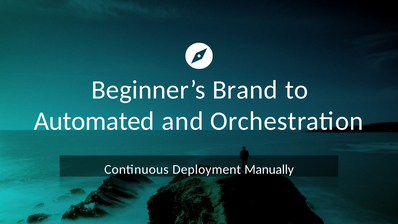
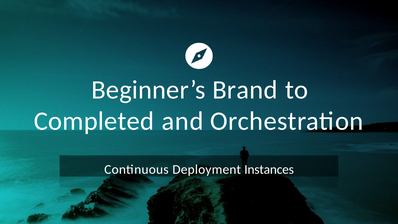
Automated: Automated -> Completed
Manually: Manually -> Instances
